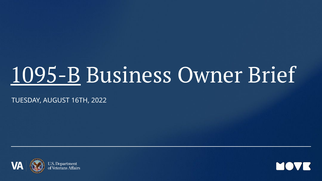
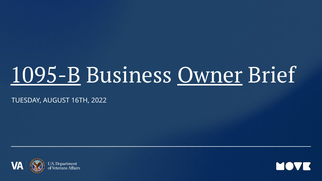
Owner underline: none -> present
